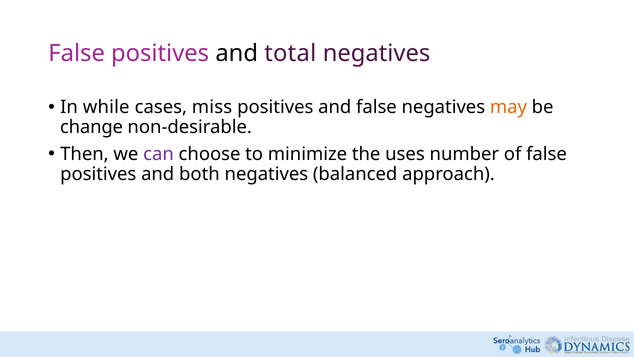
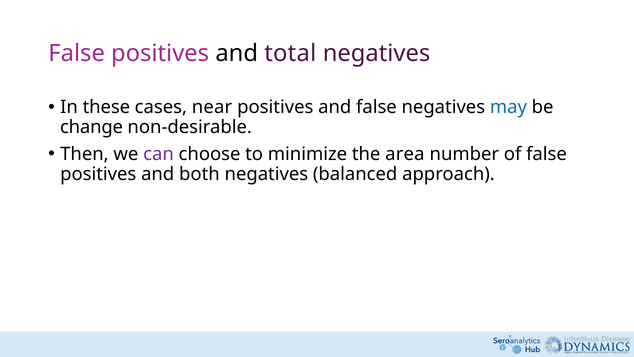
while: while -> these
miss: miss -> near
may colour: orange -> blue
uses: uses -> area
